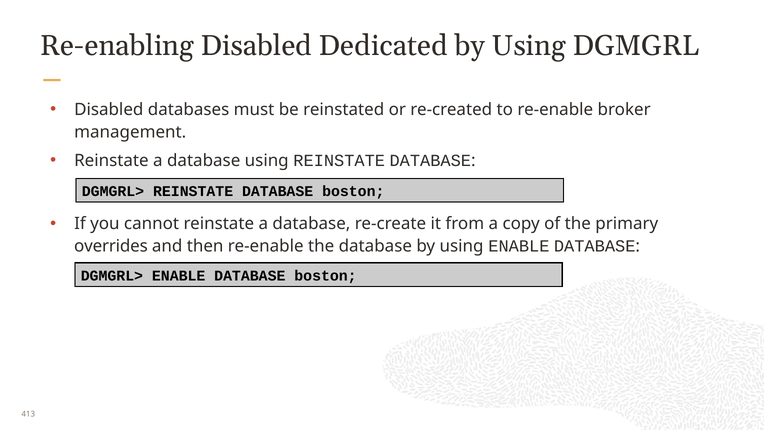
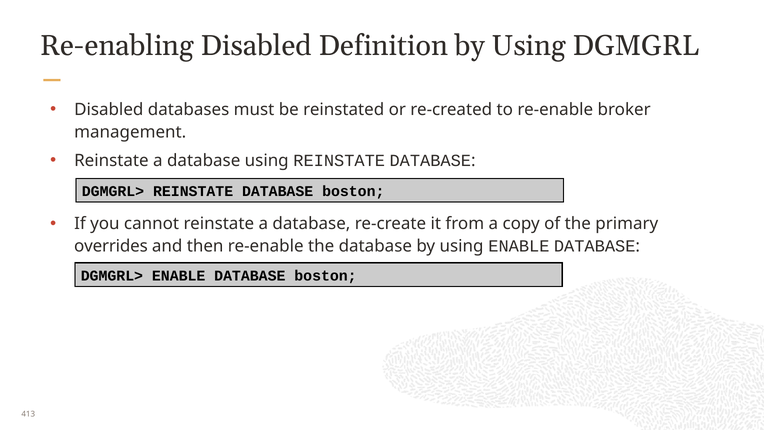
Dedicated: Dedicated -> Definition
